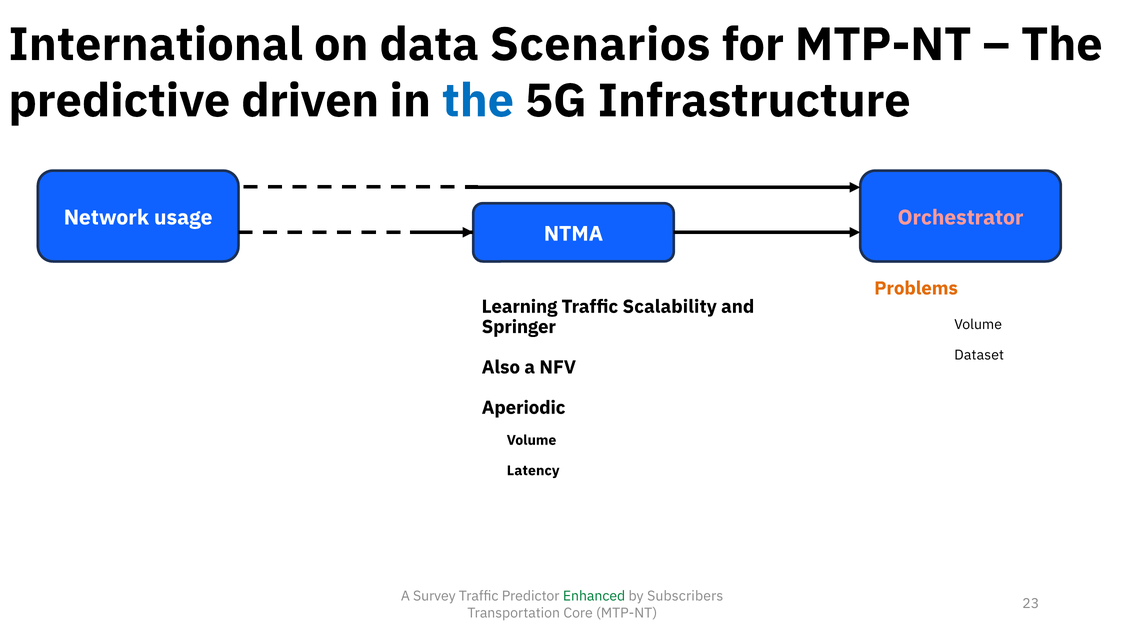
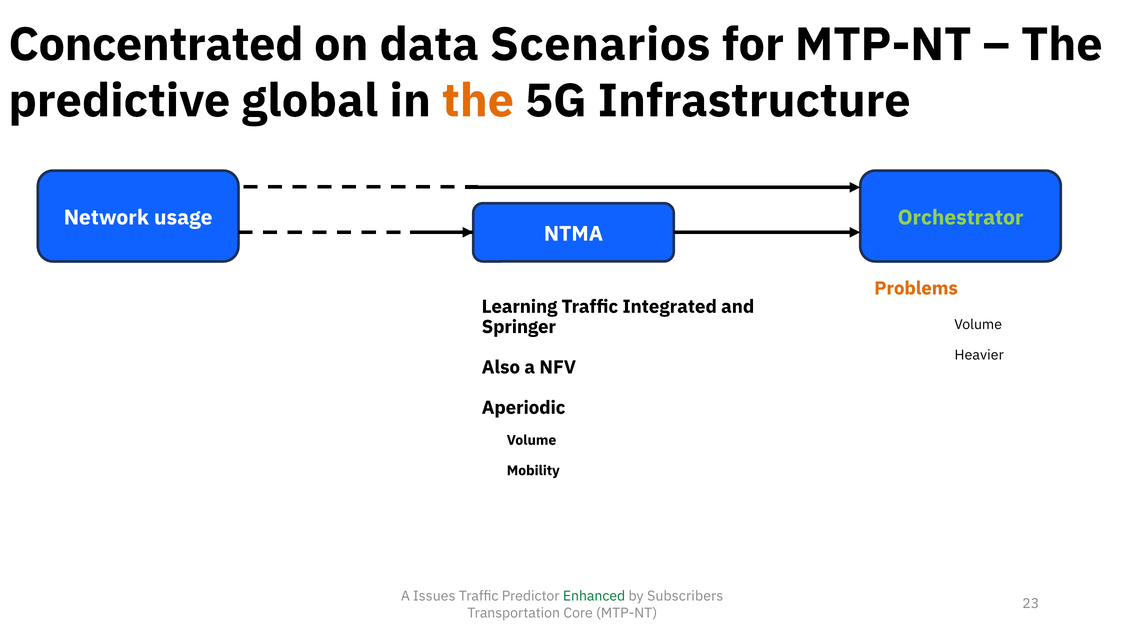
International: International -> Concentrated
driven: driven -> global
the at (478, 101) colour: blue -> orange
Orchestrator colour: pink -> light green
Scalability: Scalability -> Integrated
Dataset: Dataset -> Heavier
Latency: Latency -> Mobility
Survey: Survey -> Issues
